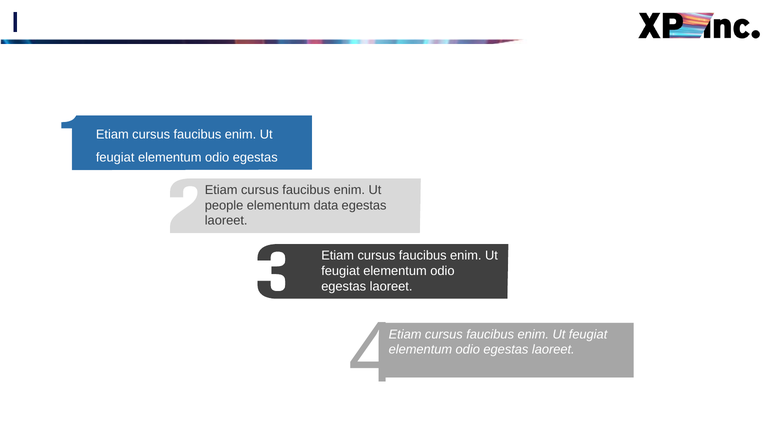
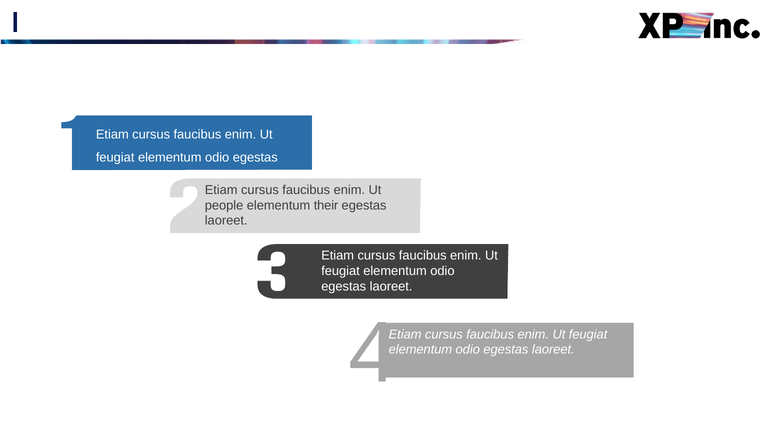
data: data -> their
